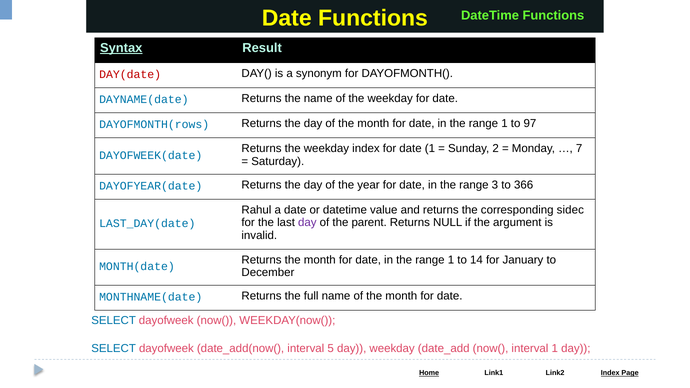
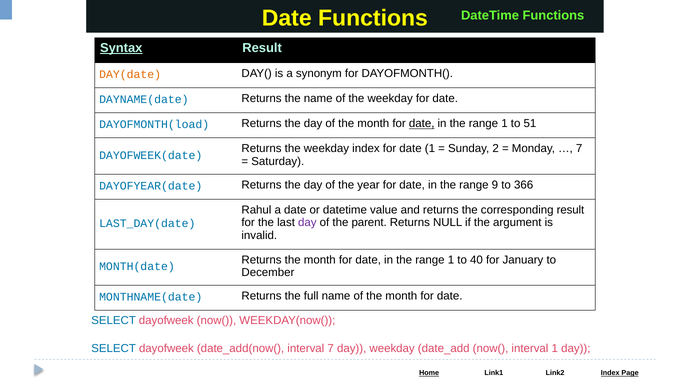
DAY(date colour: red -> orange
DAYOFMONTH(rows: DAYOFMONTH(rows -> DAYOFMONTH(load
date at (422, 124) underline: none -> present
97: 97 -> 51
3: 3 -> 9
corresponding sidec: sidec -> result
14: 14 -> 40
interval 5: 5 -> 7
